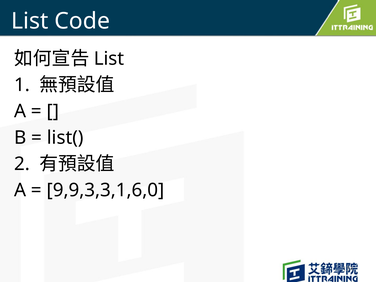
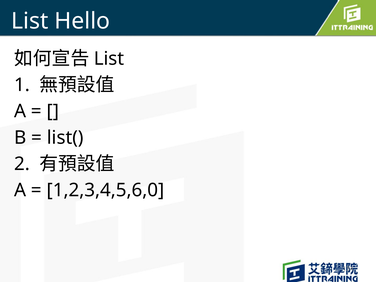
Code: Code -> Hello
9,9,3,3,1,6,0: 9,9,3,3,1,6,0 -> 1,2,3,4,5,6,0
